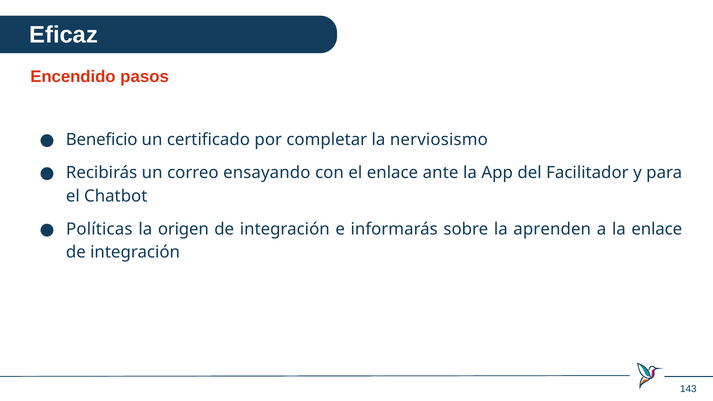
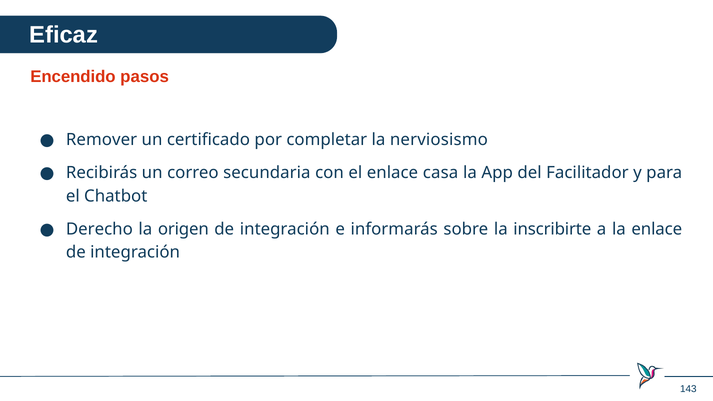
Beneficio: Beneficio -> Remover
ensayando: ensayando -> secundaria
ante: ante -> casa
Políticas: Políticas -> Derecho
aprenden: aprenden -> inscribirte
